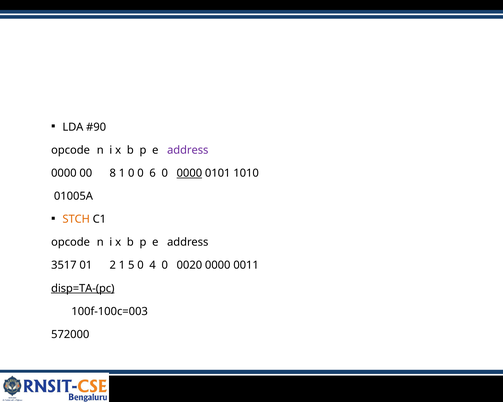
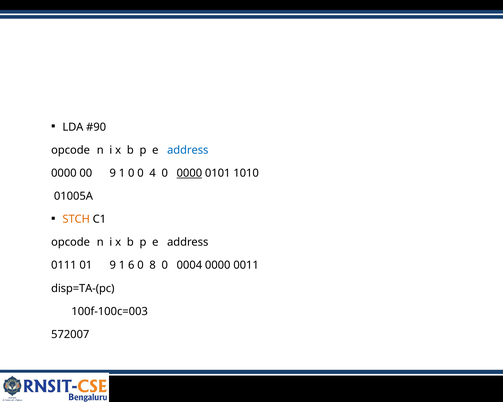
address at (188, 150) colour: purple -> blue
00 8: 8 -> 9
6: 6 -> 4
3517: 3517 -> 0111
01 2: 2 -> 9
5: 5 -> 6
4: 4 -> 8
0020: 0020 -> 0004
disp=TA-(pc underline: present -> none
572000: 572000 -> 572007
